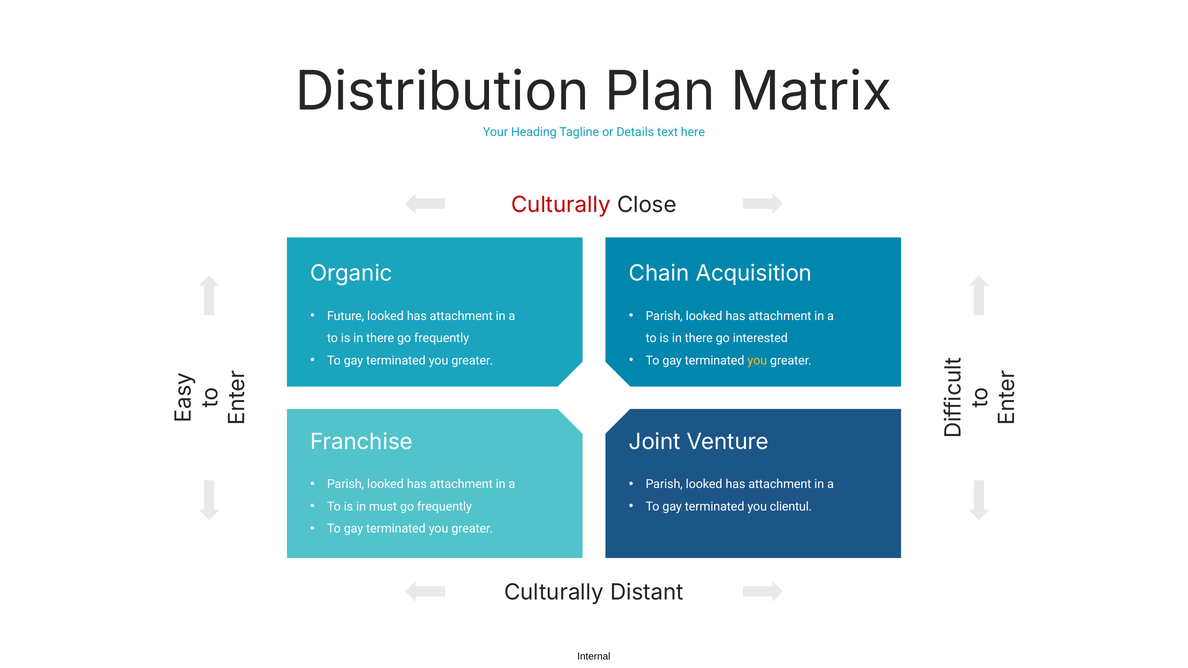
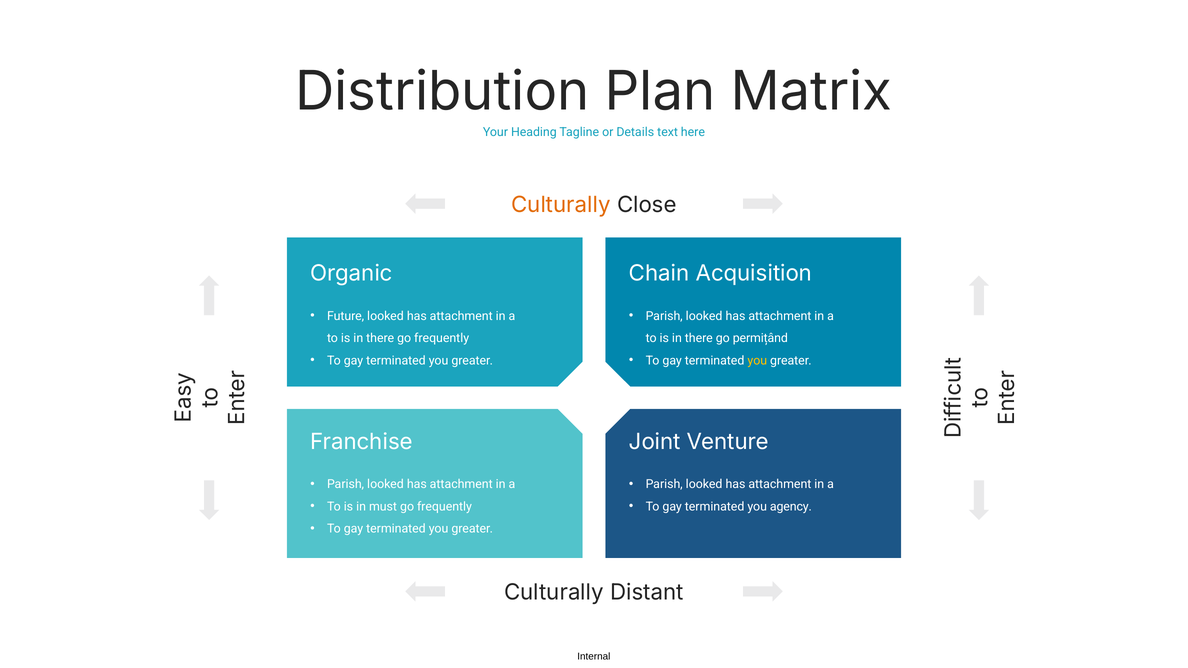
Culturally at (561, 205) colour: red -> orange
interested: interested -> permițând
clientul: clientul -> agency
